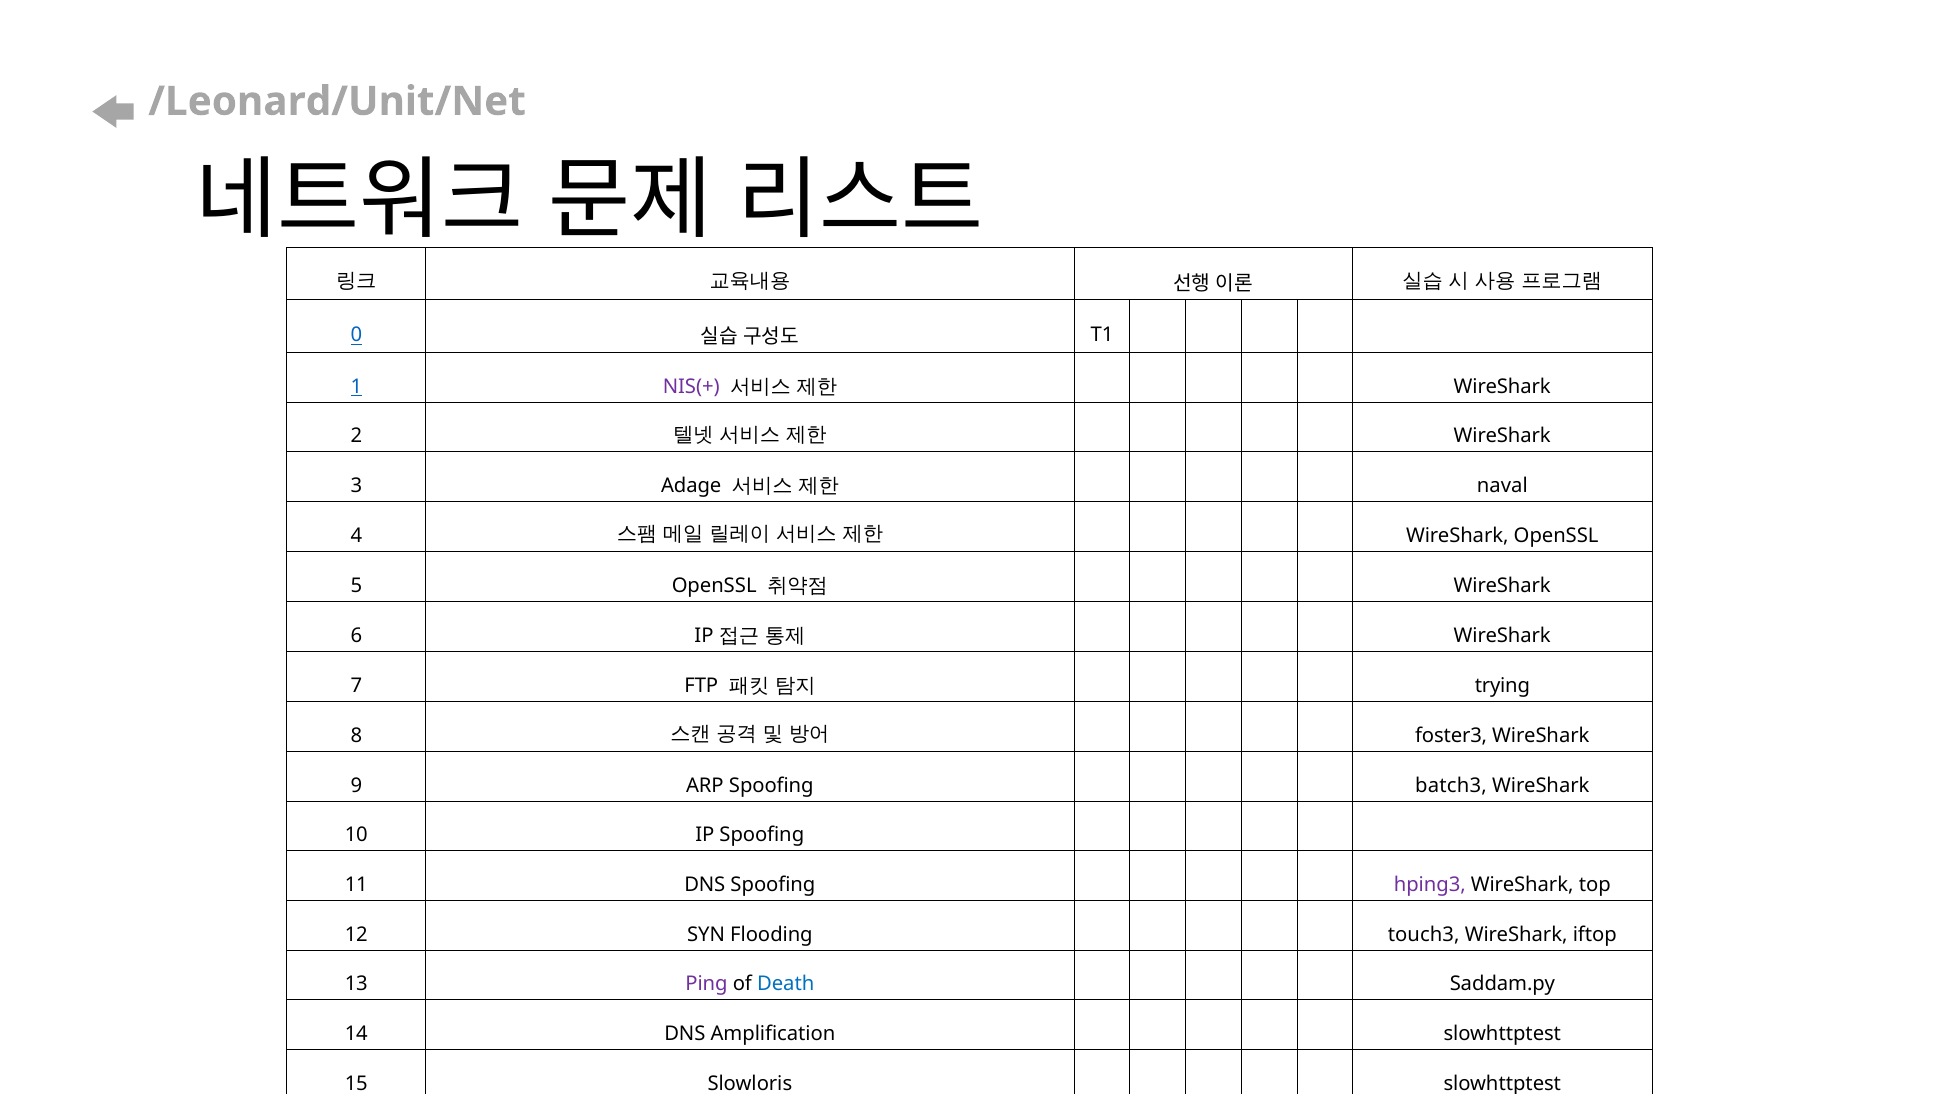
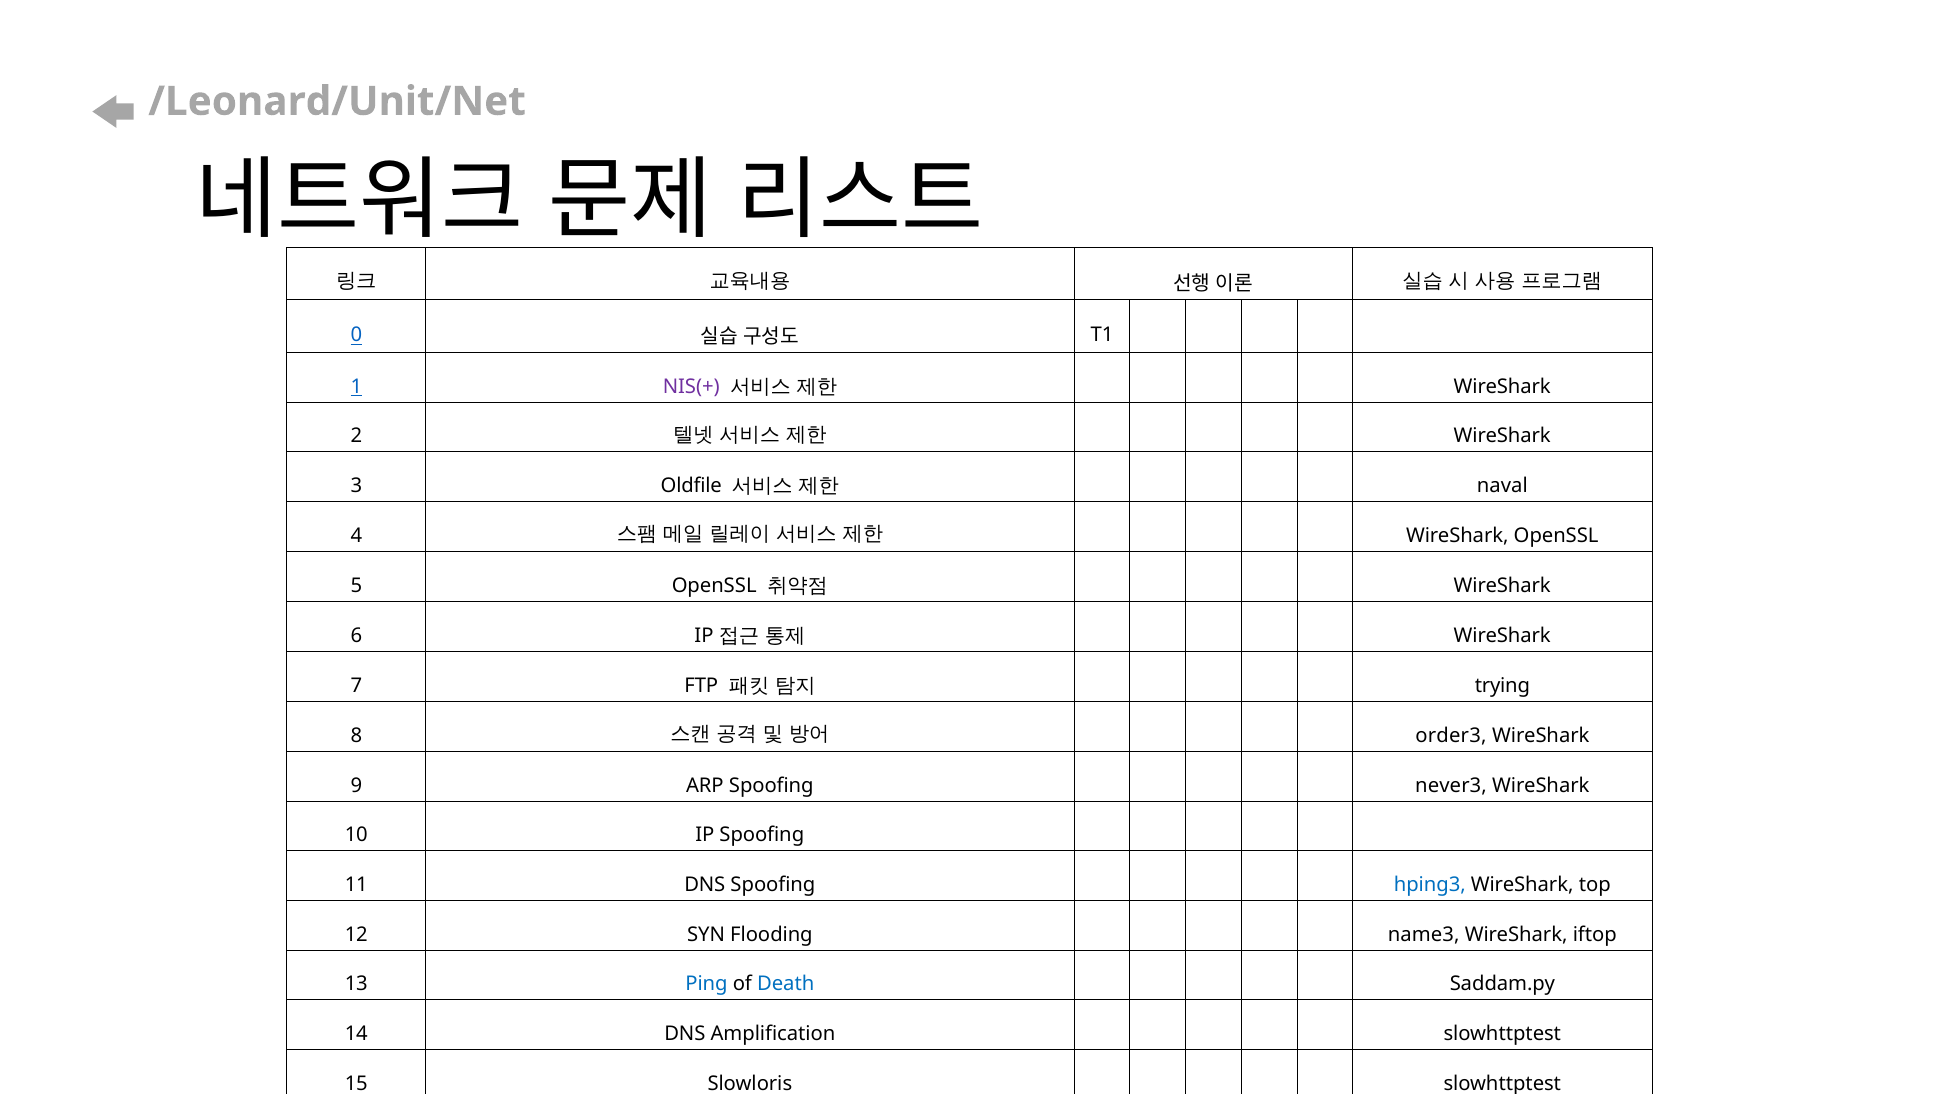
Adage: Adage -> Oldfile
foster3: foster3 -> order3
batch3: batch3 -> never3
hping3 colour: purple -> blue
touch3: touch3 -> name3
Ping colour: purple -> blue
